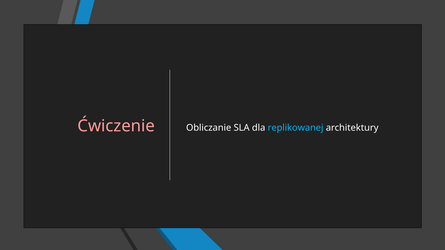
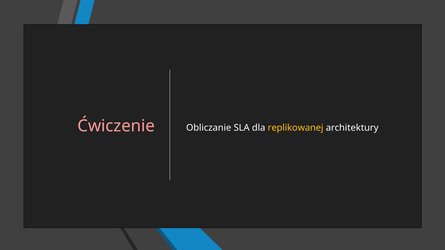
replikowanej colour: light blue -> yellow
